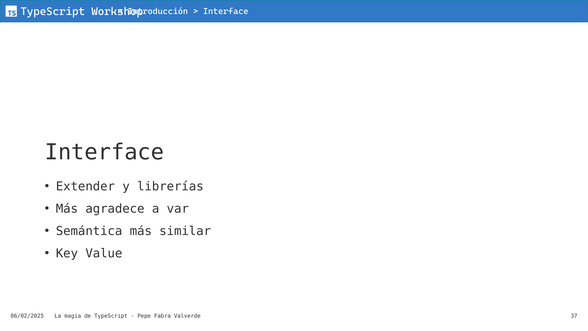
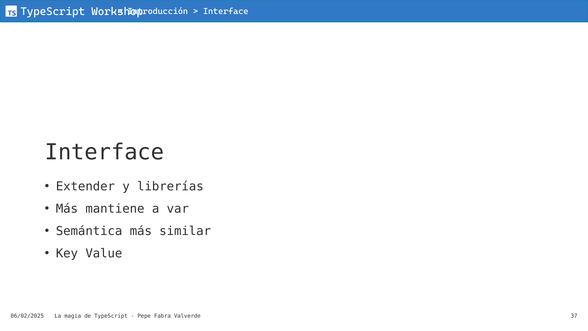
agradece: agradece -> mantiene
